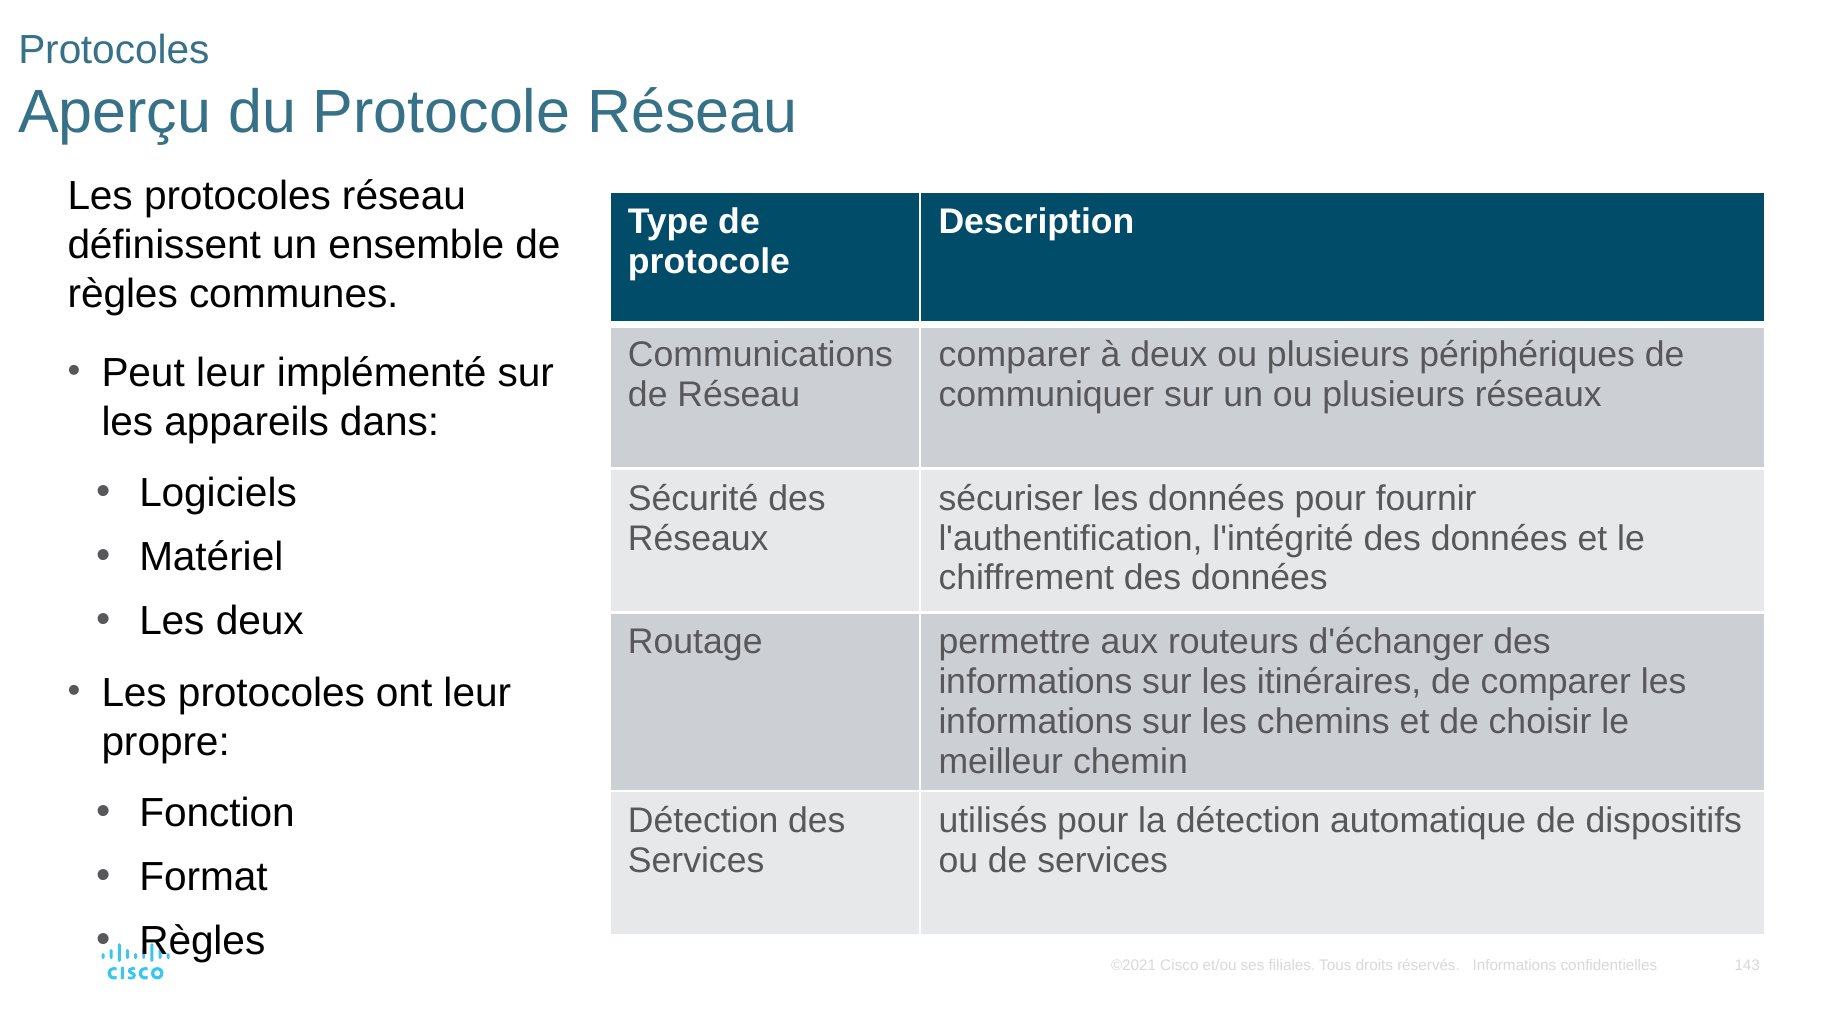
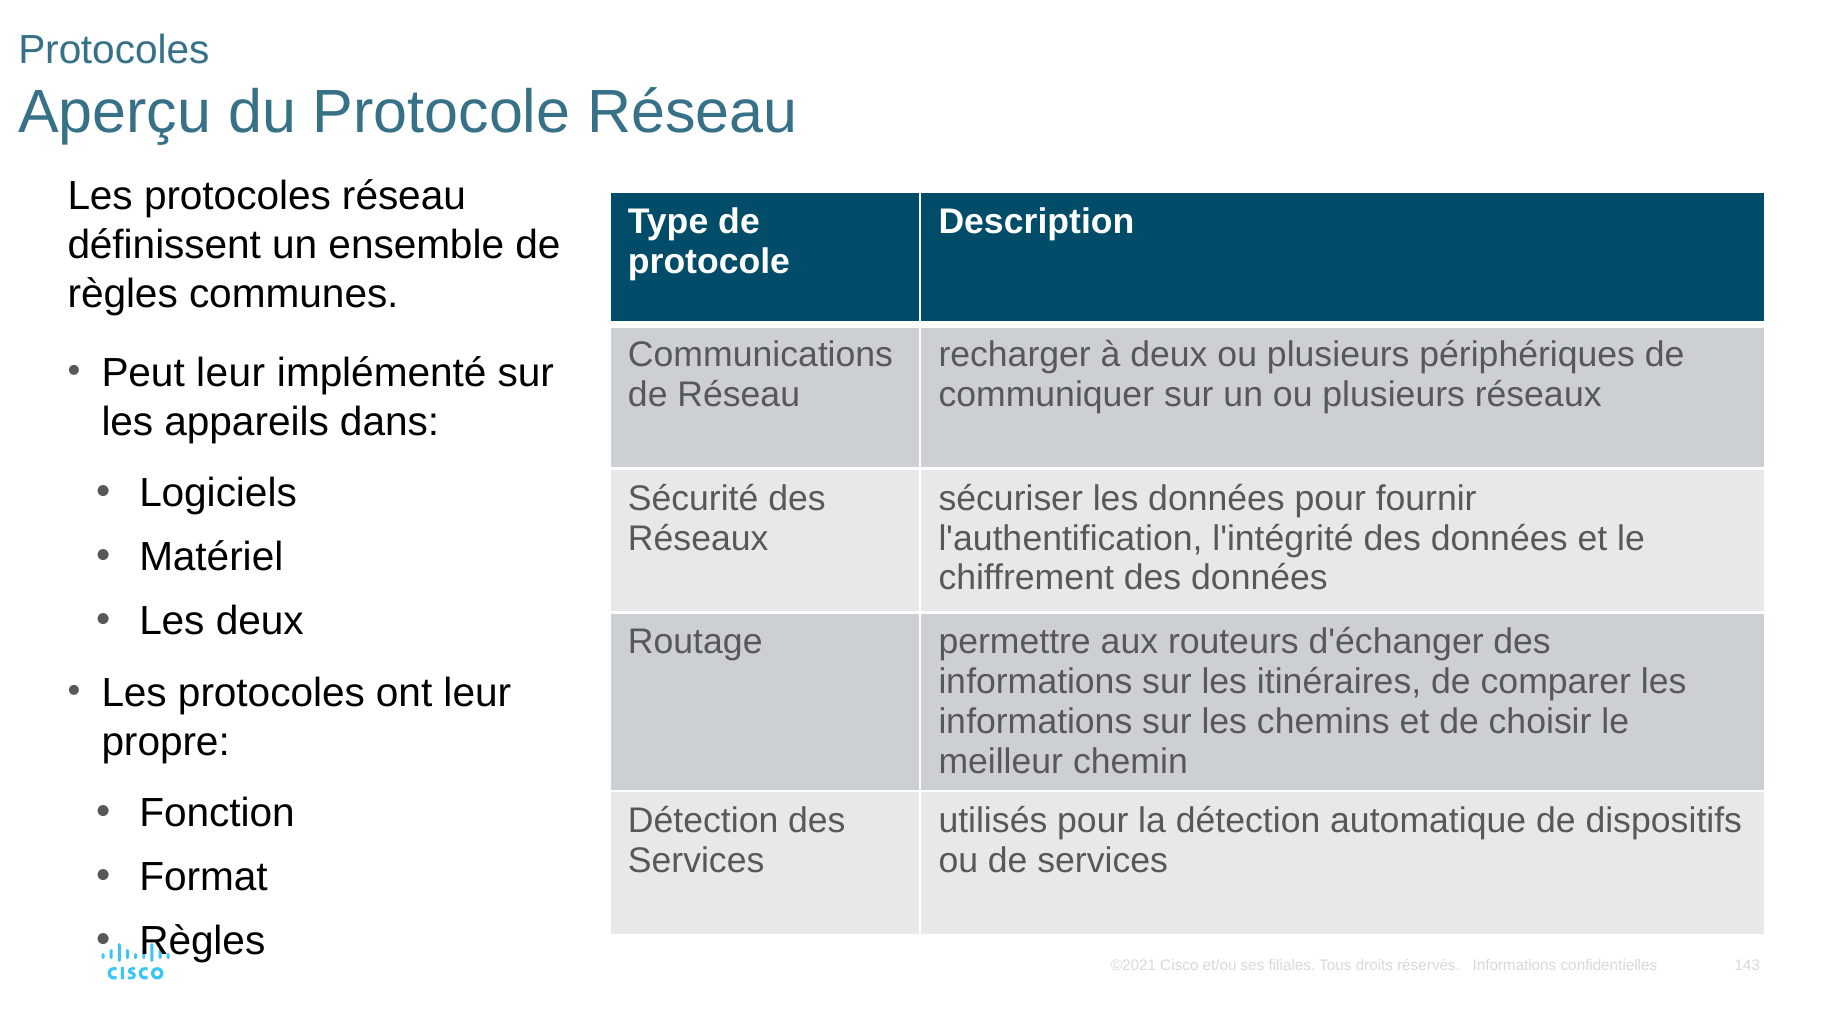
comparer at (1015, 354): comparer -> recharger
